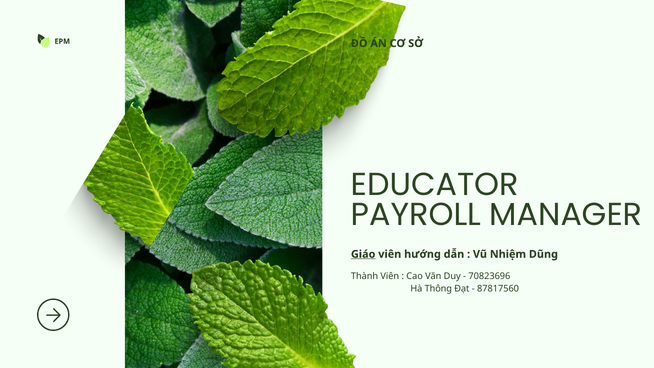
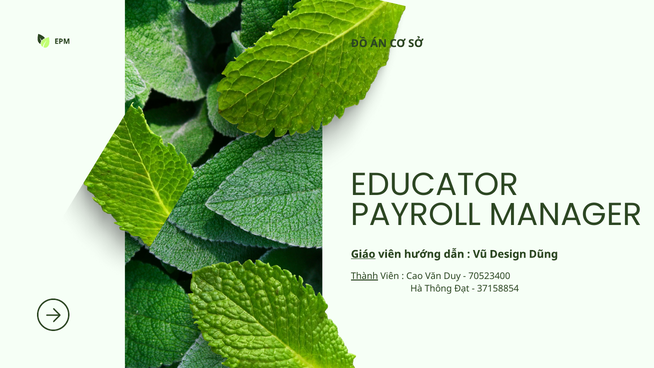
Nhiệm: Nhiệm -> Design
Thành underline: none -> present
70823696: 70823696 -> 70523400
87817560: 87817560 -> 37158854
